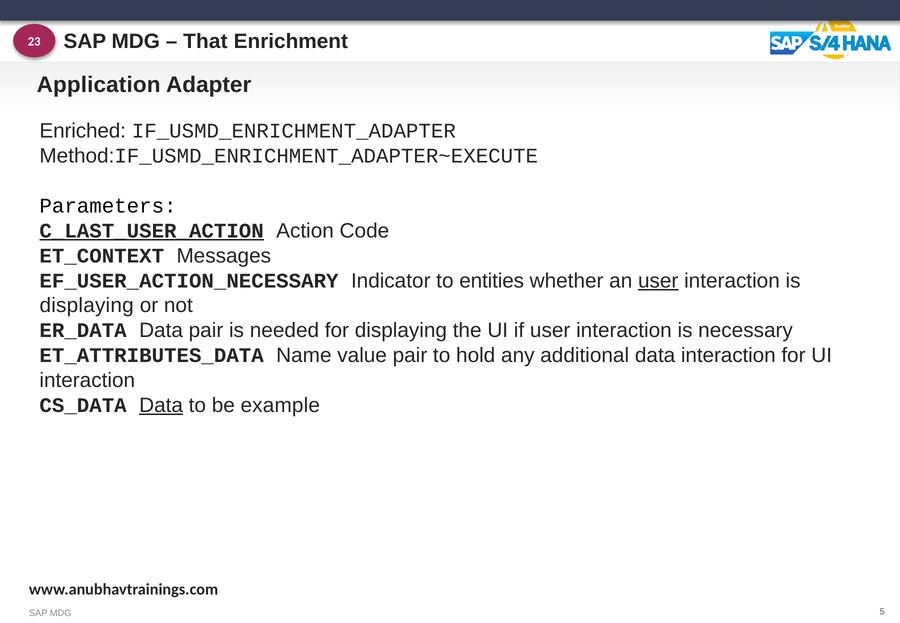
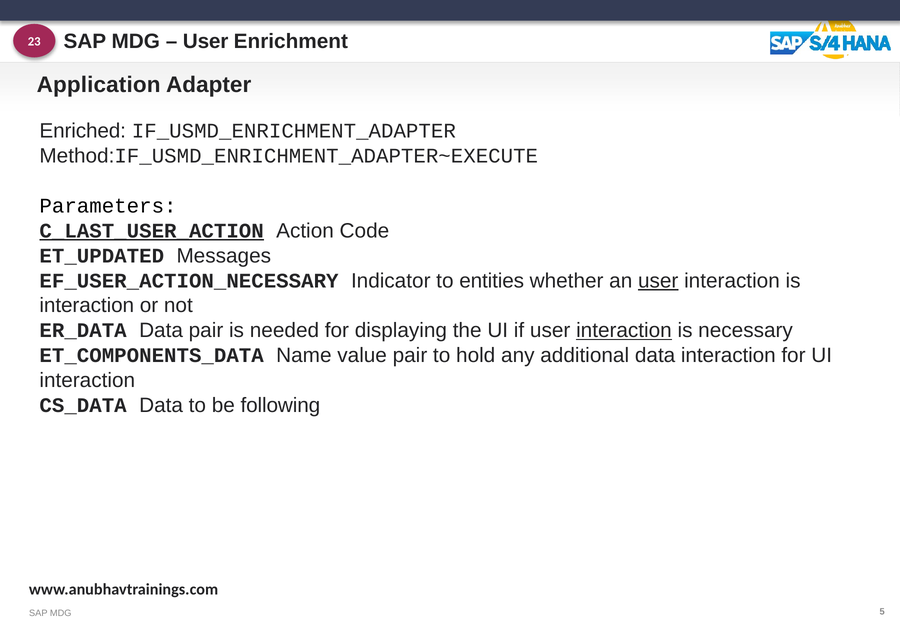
That at (205, 42): That -> User
ET_CONTEXT: ET_CONTEXT -> ET_UPDATED
displaying at (87, 306): displaying -> interaction
interaction at (624, 331) underline: none -> present
ET_ATTRIBUTES_DATA: ET_ATTRIBUTES_DATA -> ET_COMPONENTS_DATA
Data at (161, 405) underline: present -> none
example: example -> following
